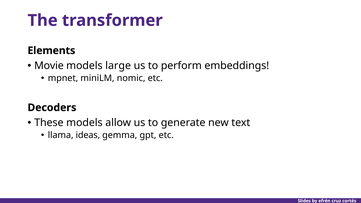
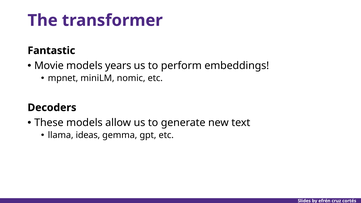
Elements: Elements -> Fantastic
large: large -> years
